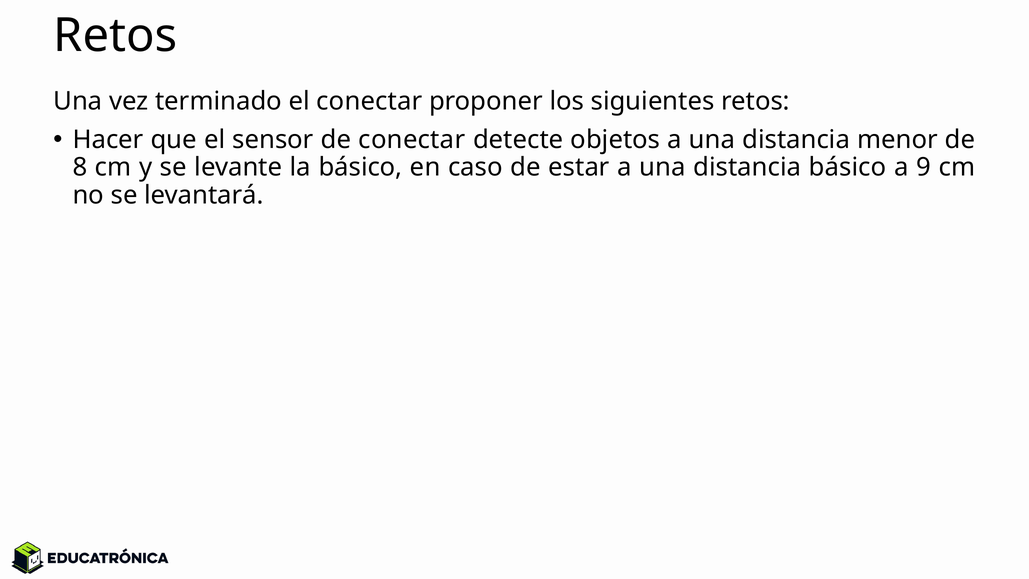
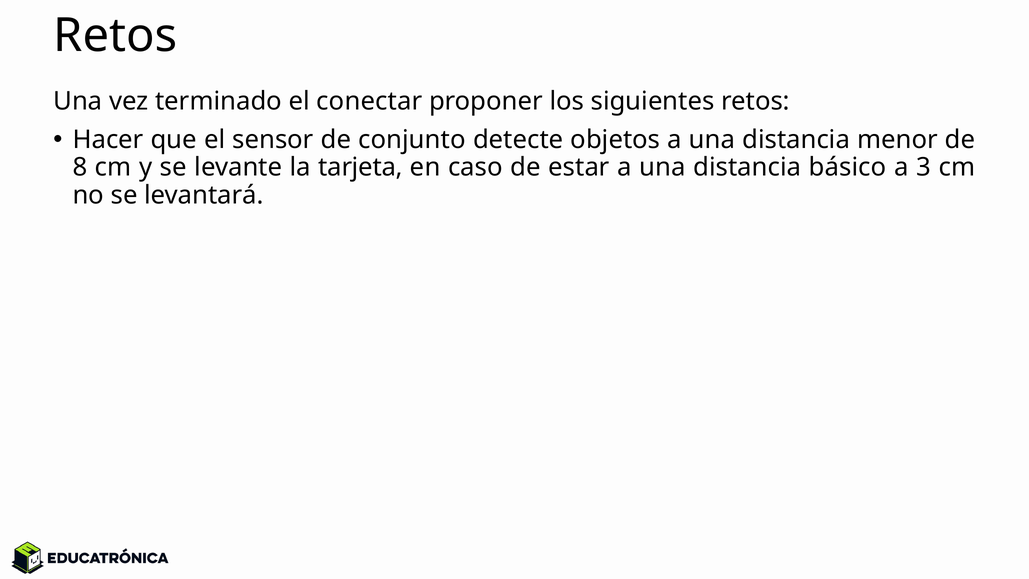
de conectar: conectar -> conjunto
la básico: básico -> tarjeta
9: 9 -> 3
